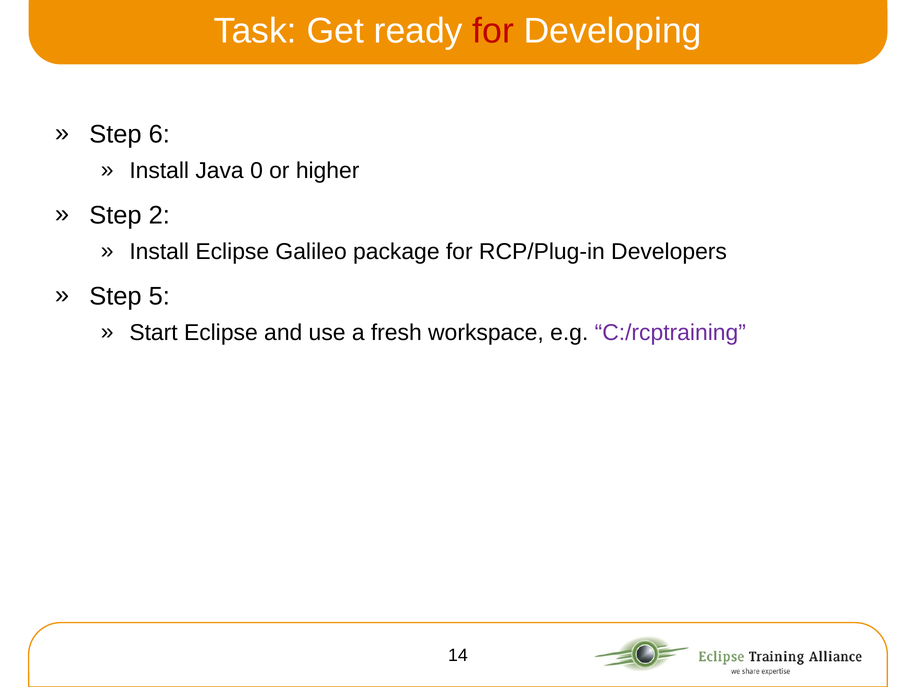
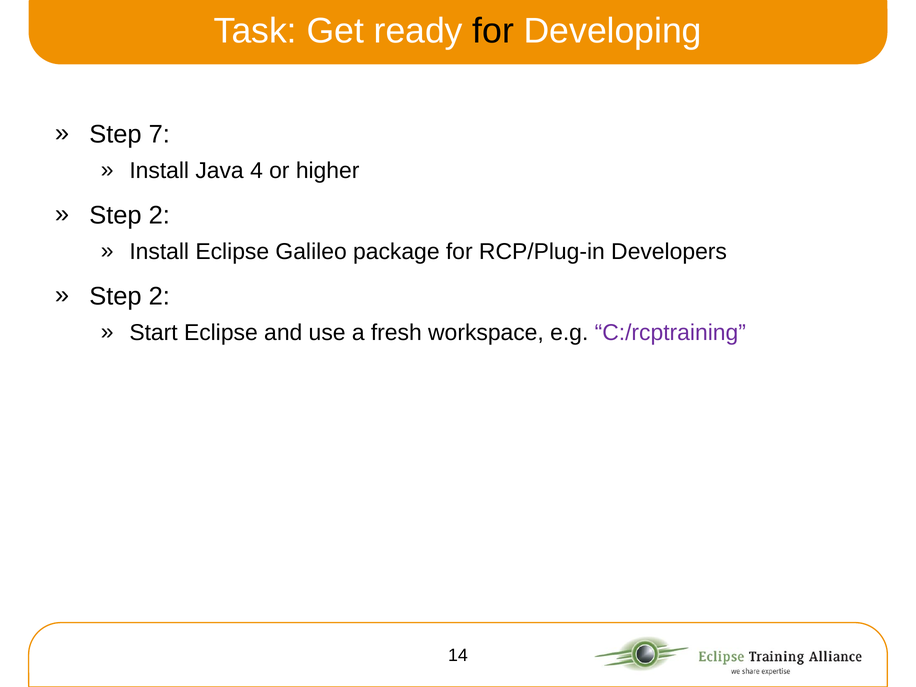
for at (493, 31) colour: red -> black
6: 6 -> 7
0: 0 -> 4
5 at (159, 296): 5 -> 2
